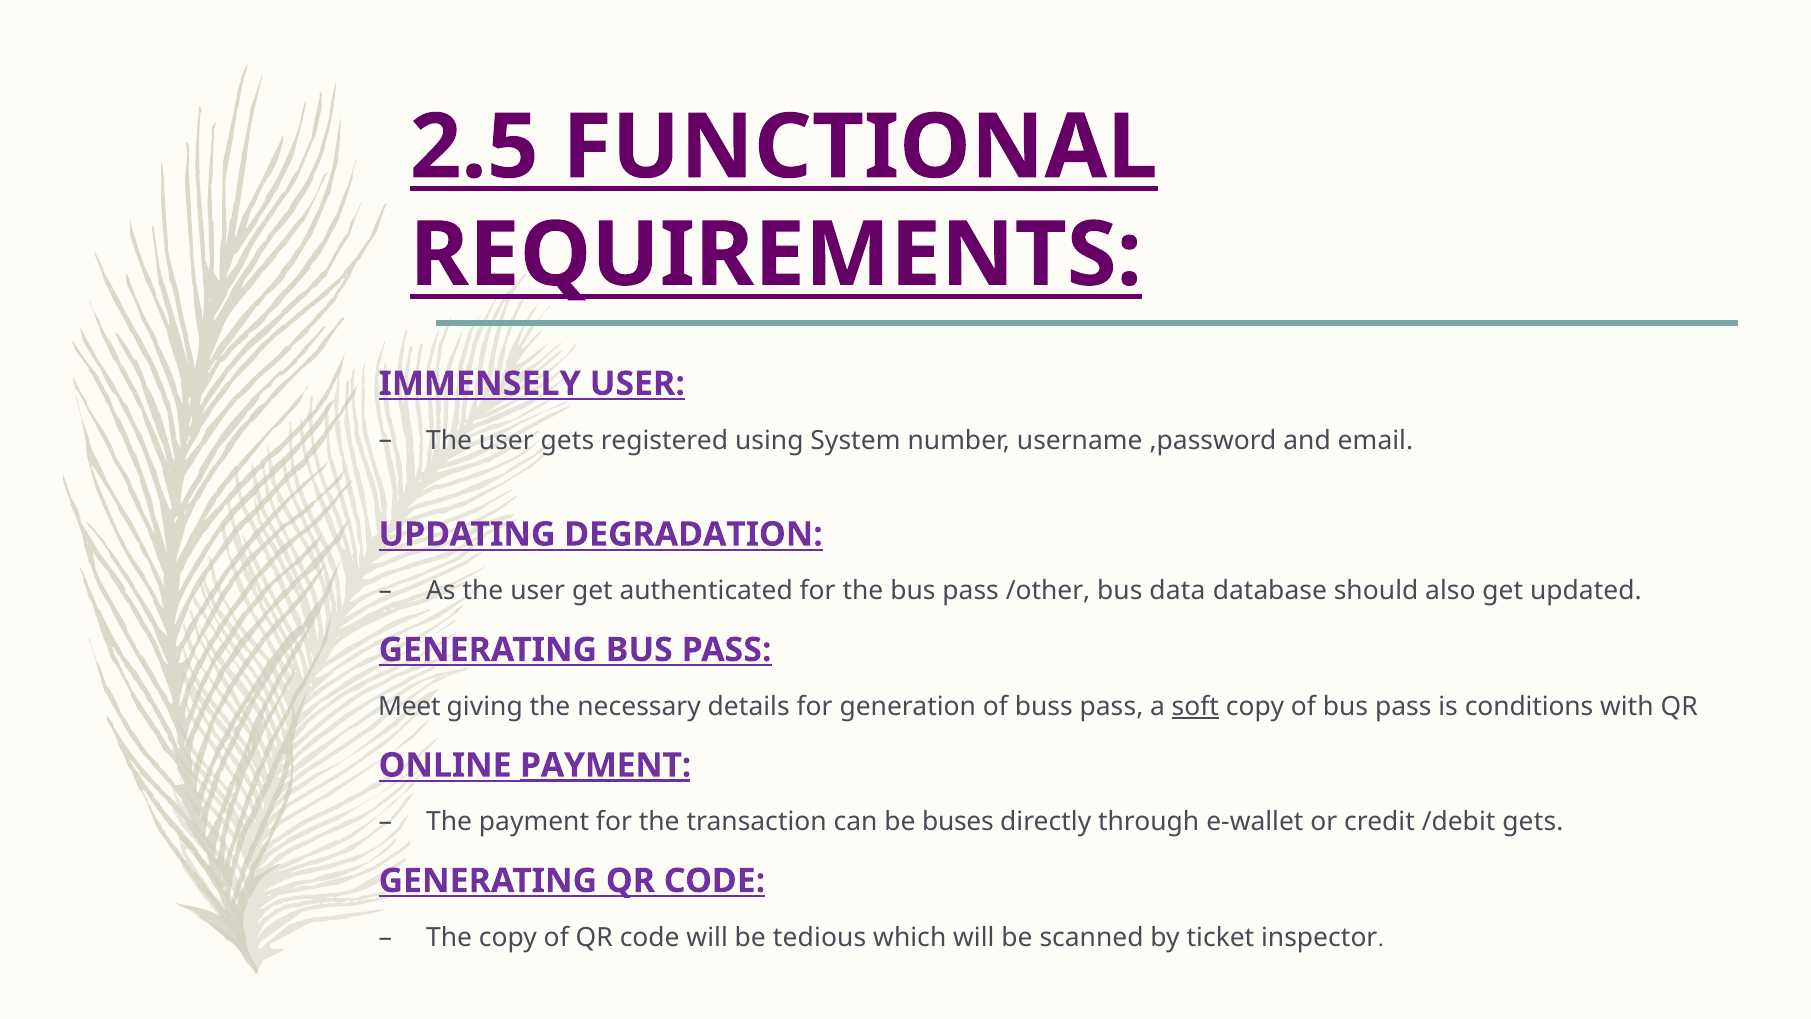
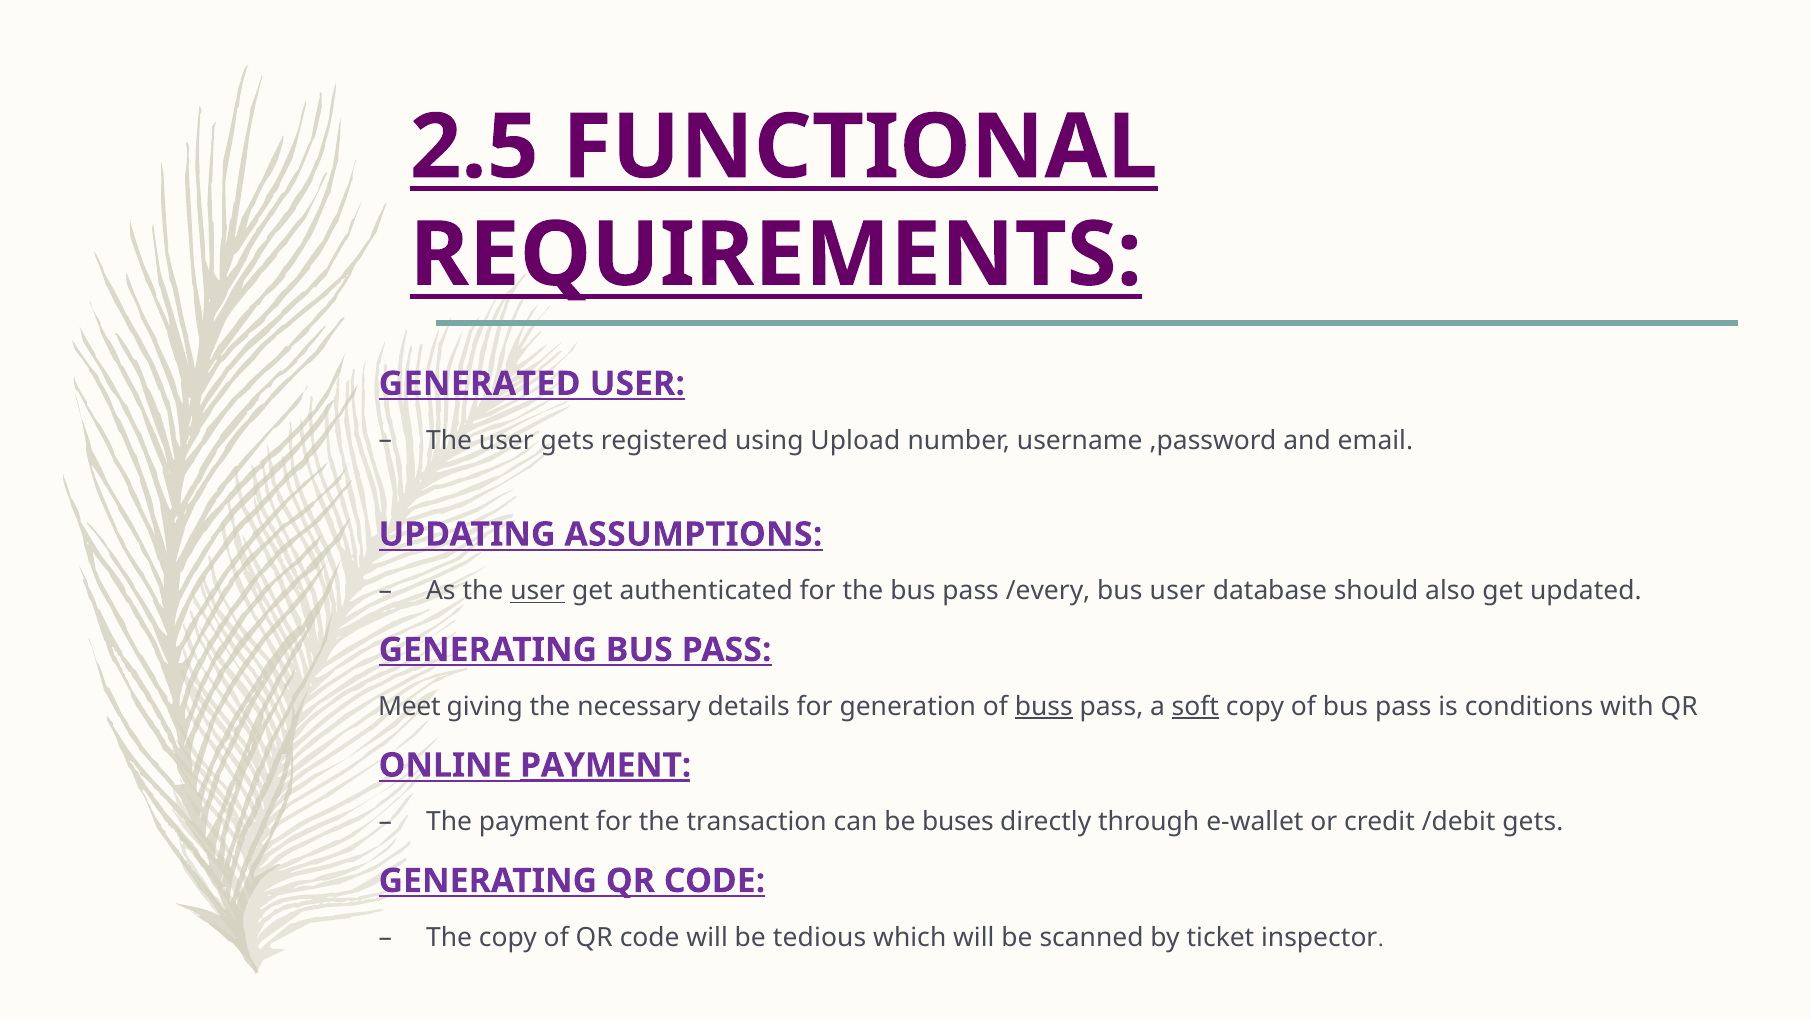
IMMENSELY: IMMENSELY -> GENERATED
System: System -> Upload
DEGRADATION: DEGRADATION -> ASSUMPTIONS
user at (538, 591) underline: none -> present
/other: /other -> /every
bus data: data -> user
buss underline: none -> present
